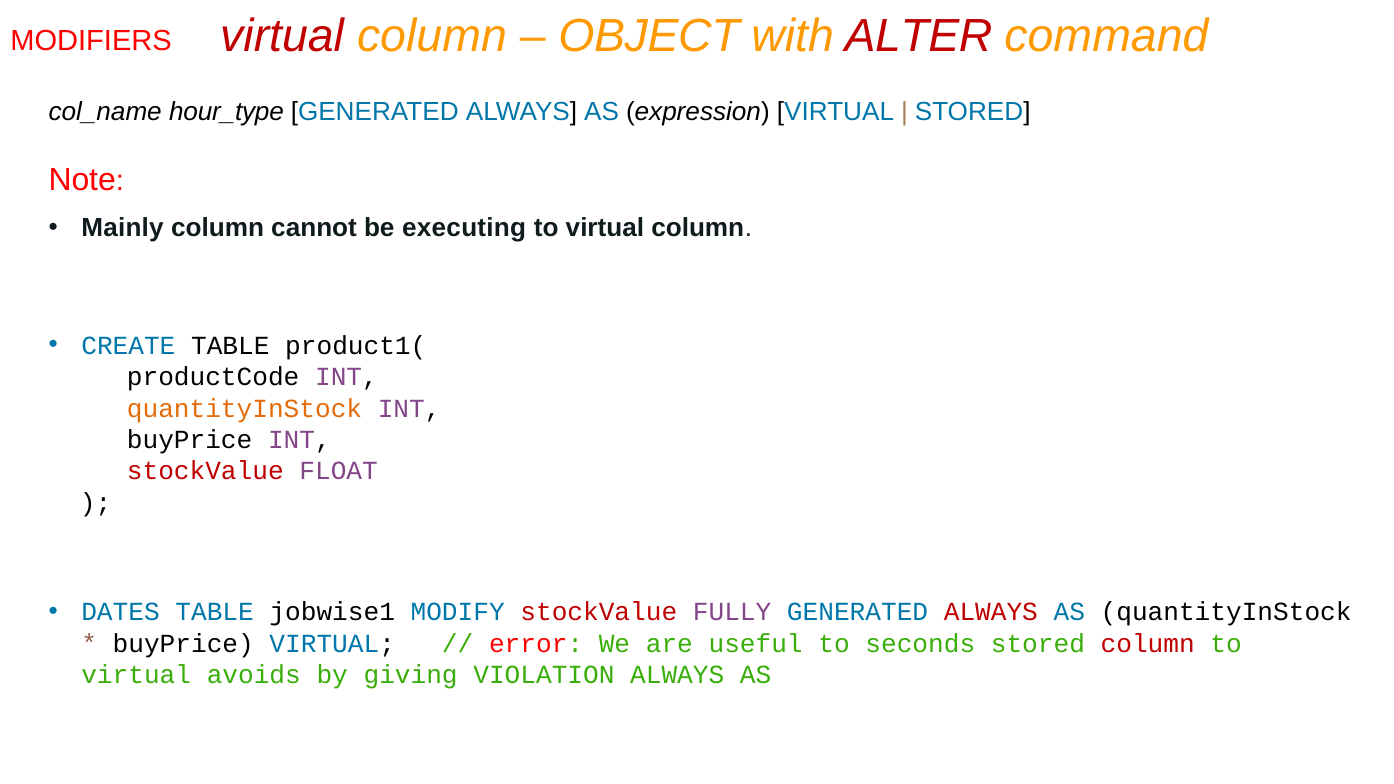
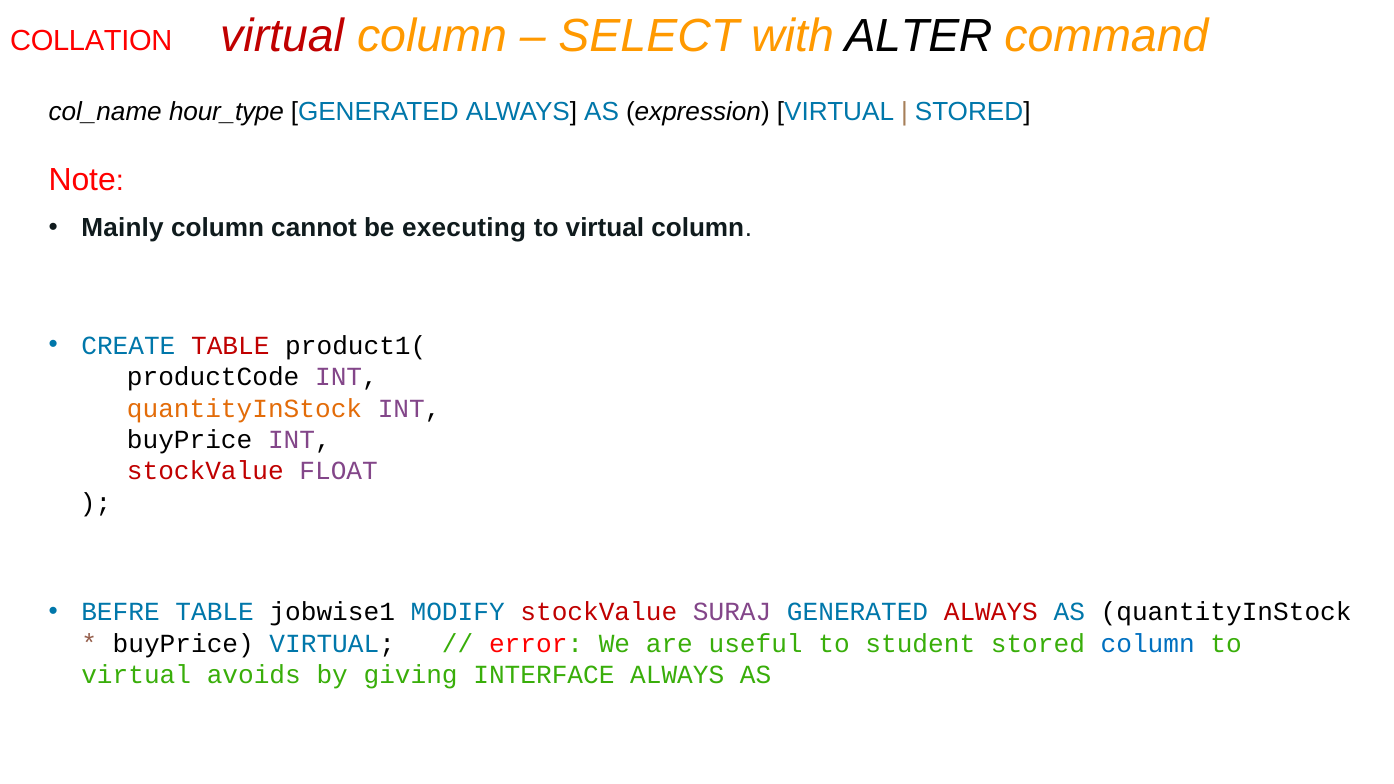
OBJECT: OBJECT -> SELECT
ALTER colour: red -> black
MODIFIERS: MODIFIERS -> COLLATION
TABLE at (230, 346) colour: black -> red
DATES: DATES -> BEFRE
FULLY: FULLY -> SURAJ
seconds: seconds -> student
column at (1148, 644) colour: red -> blue
VIOLATION: VIOLATION -> INTERFACE
